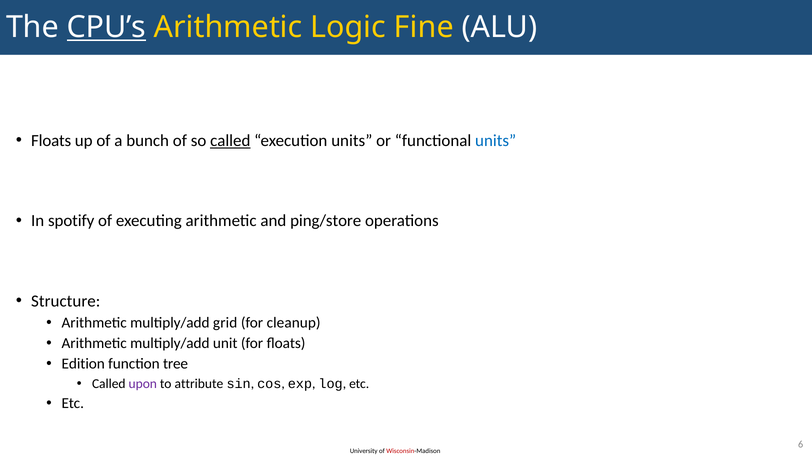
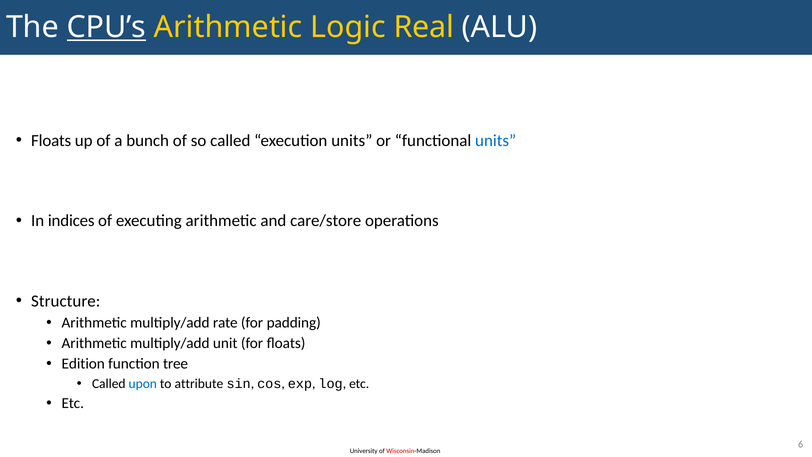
Fine: Fine -> Real
called at (230, 140) underline: present -> none
spotify: spotify -> indices
ping/store: ping/store -> care/store
grid: grid -> rate
cleanup: cleanup -> padding
upon colour: purple -> blue
